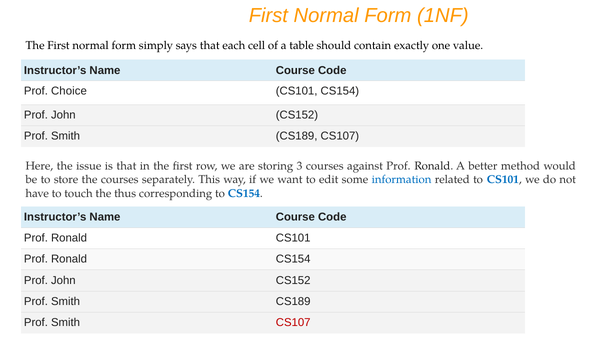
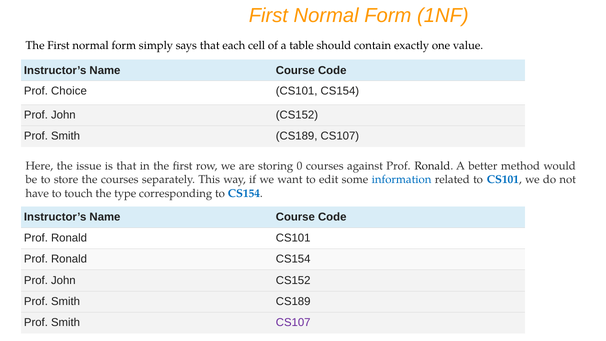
3: 3 -> 0
thus: thus -> type
CS107 at (293, 323) colour: red -> purple
